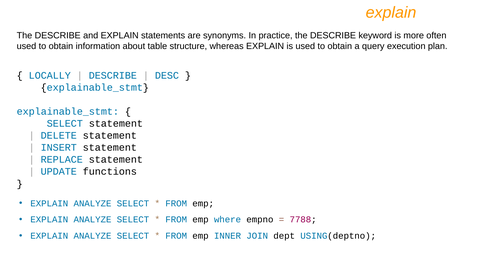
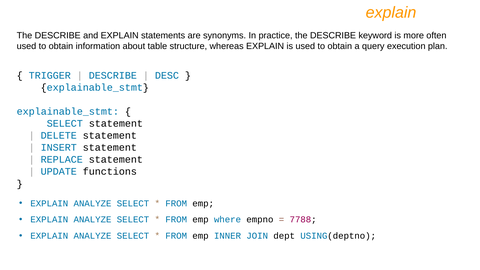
LOCALLY: LOCALLY -> TRIGGER
